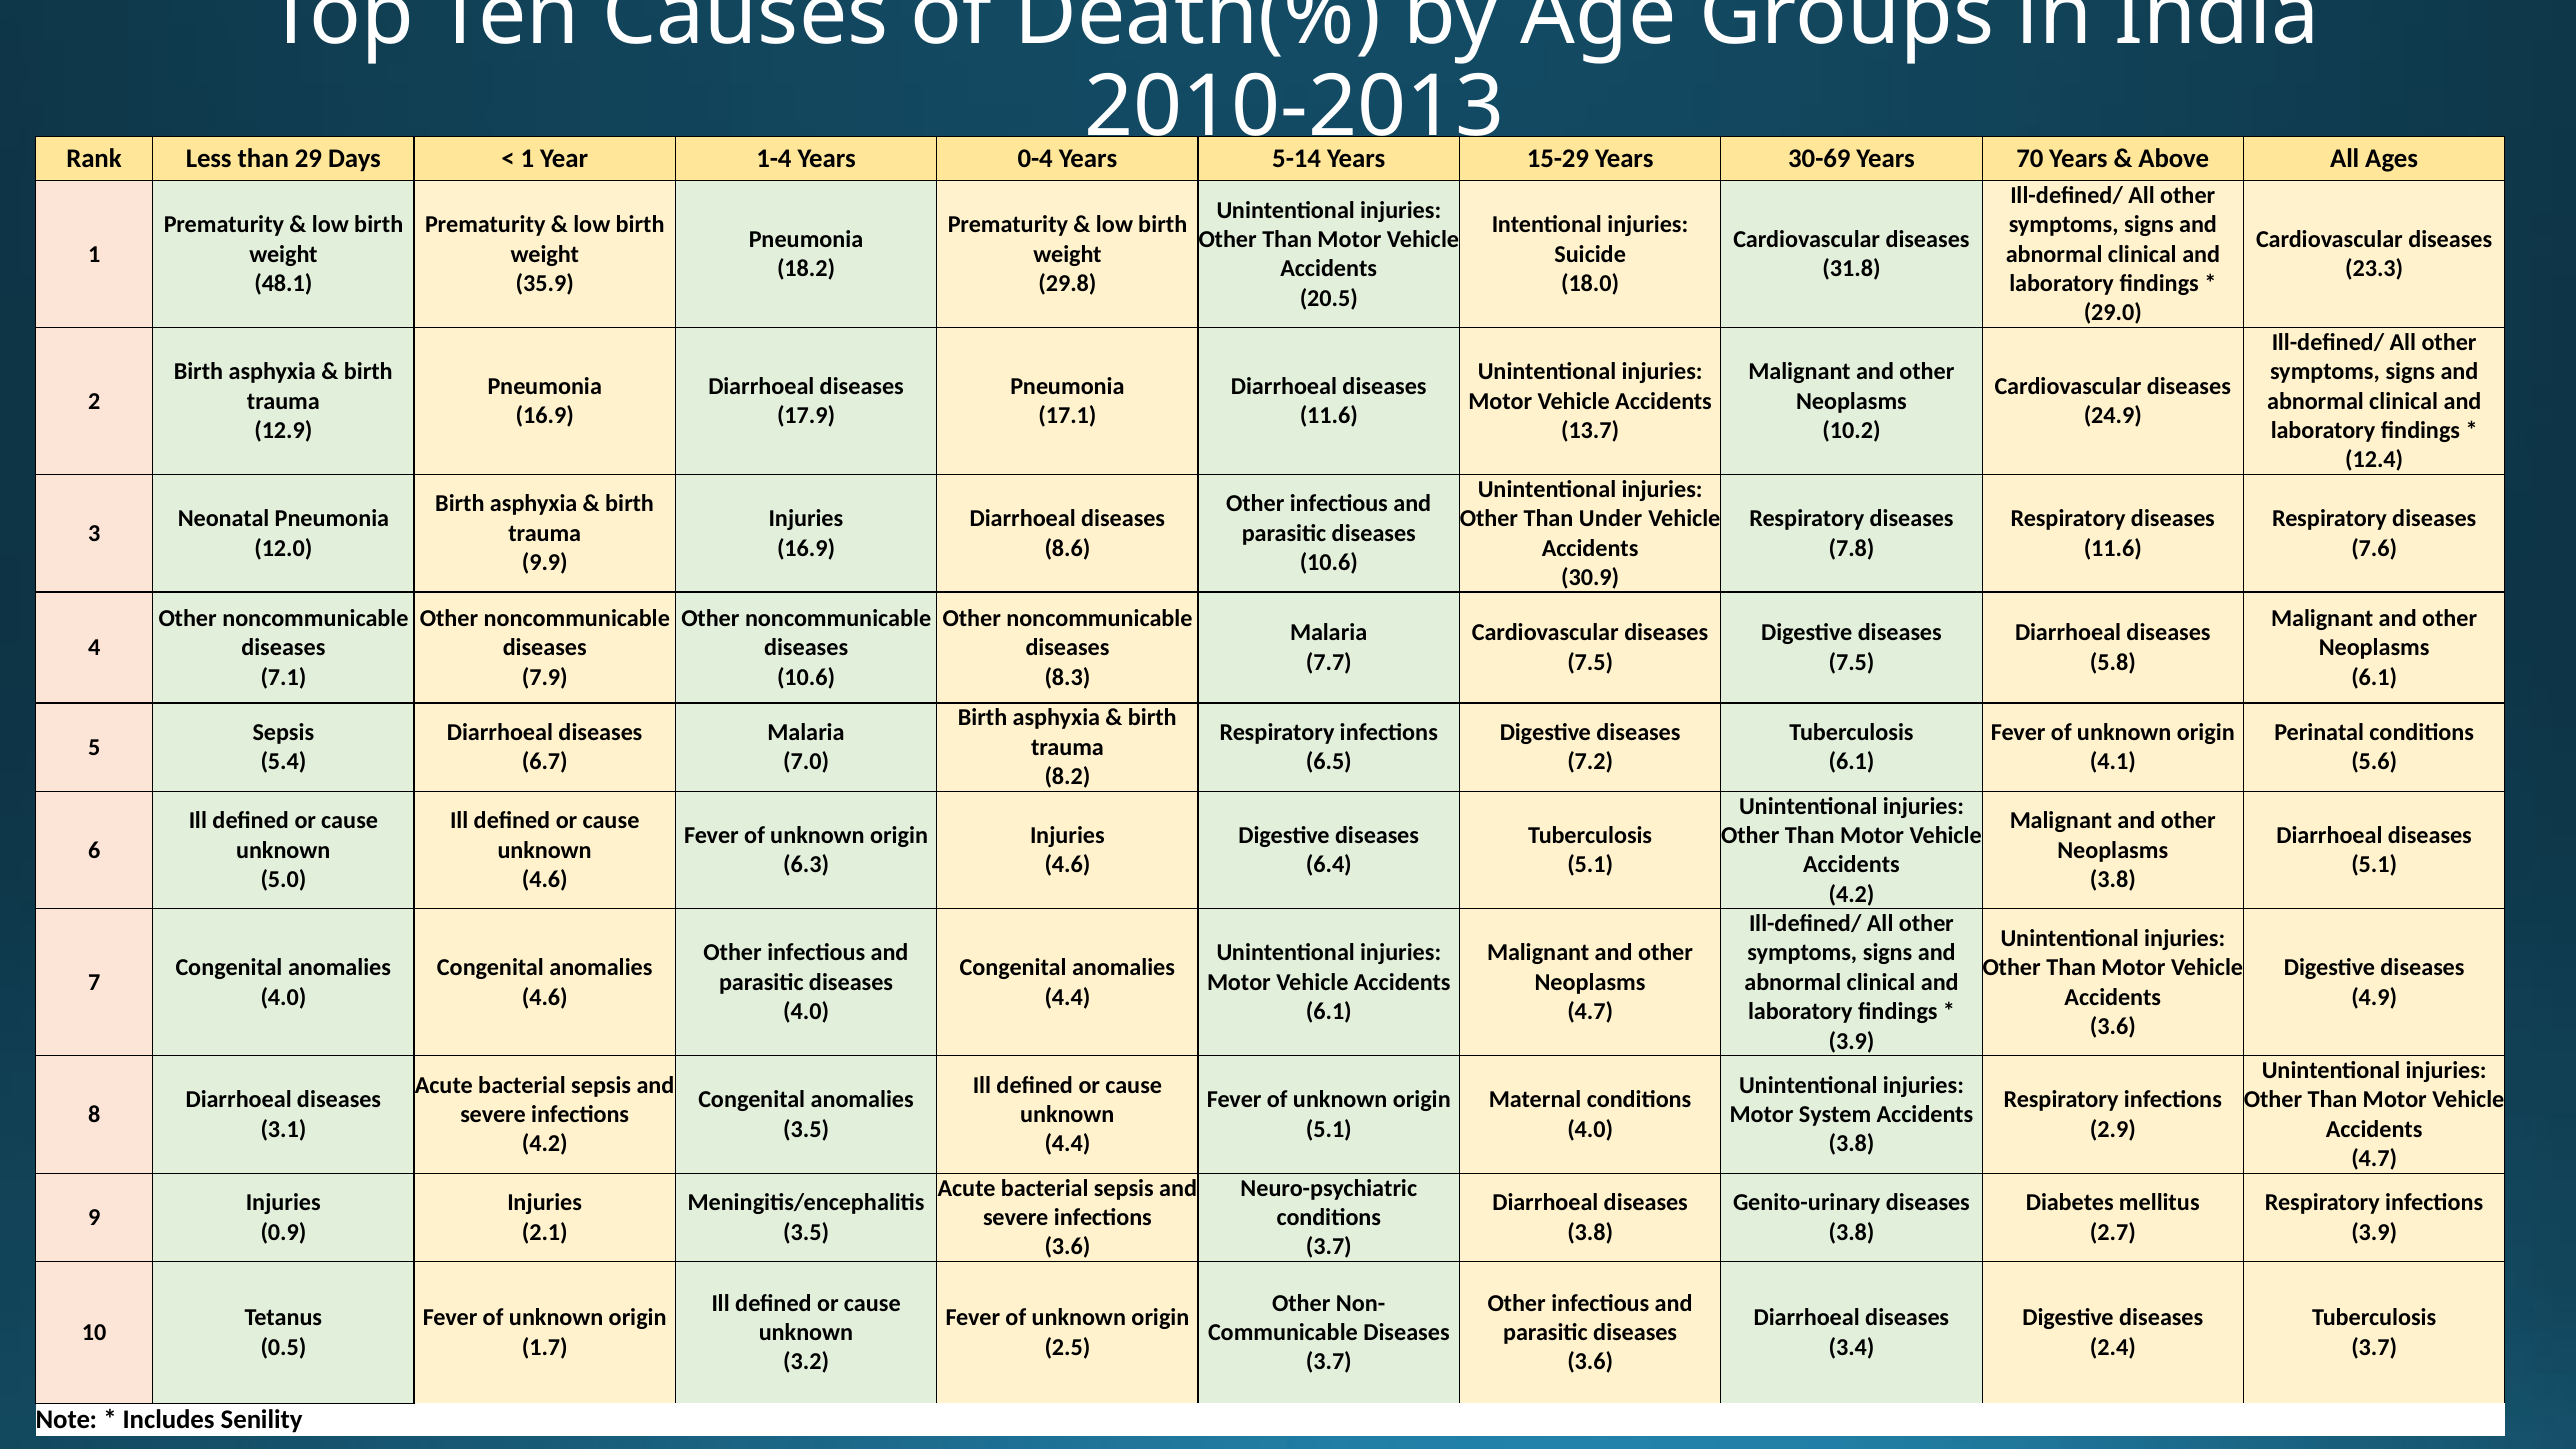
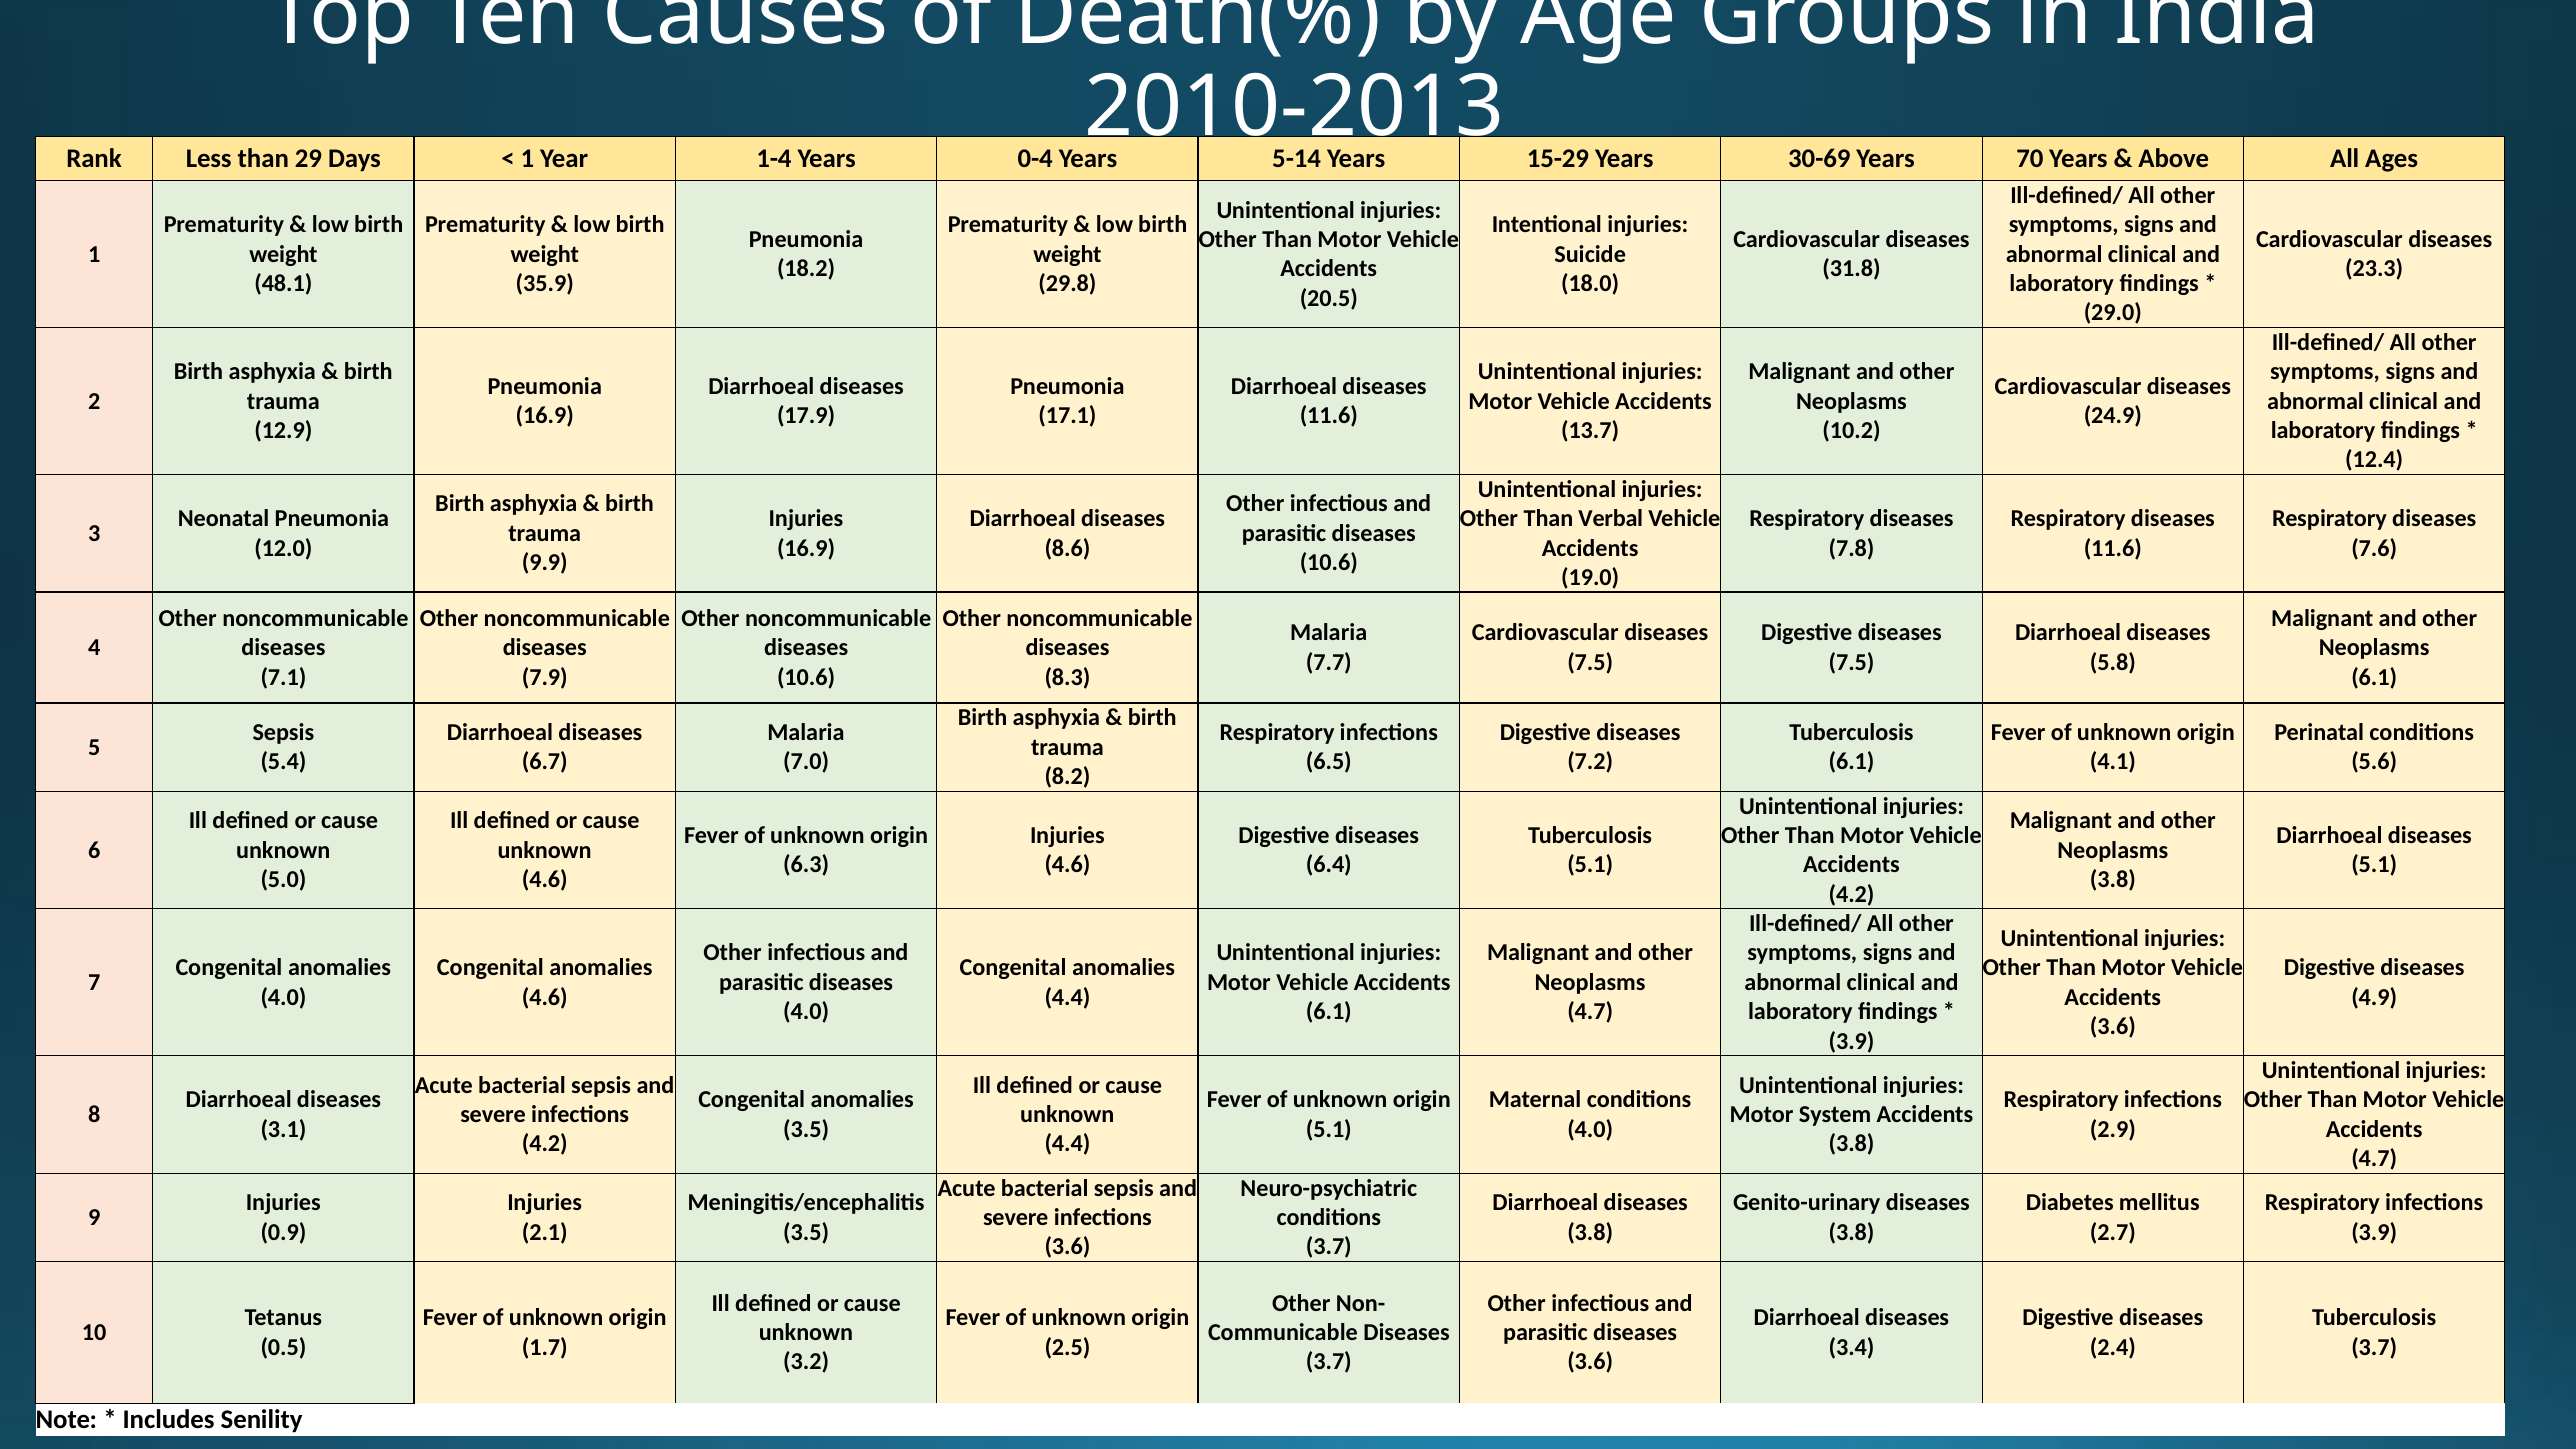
Under: Under -> Verbal
30.9: 30.9 -> 19.0
